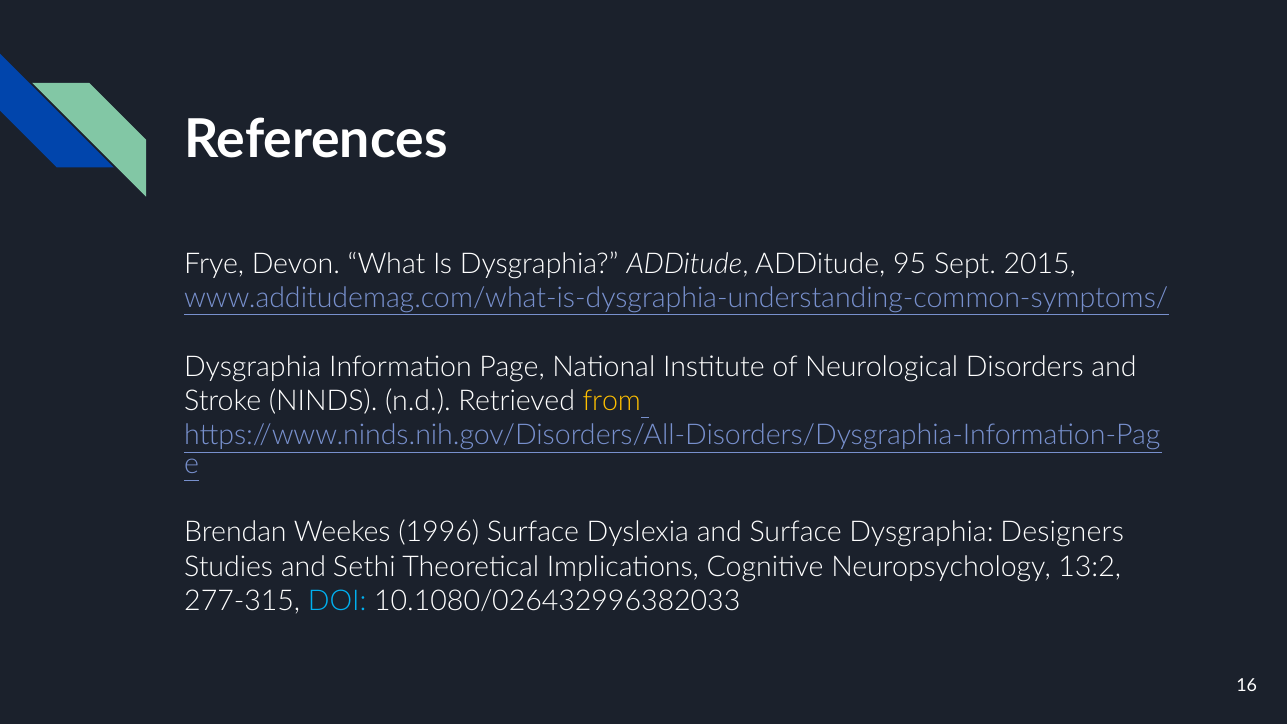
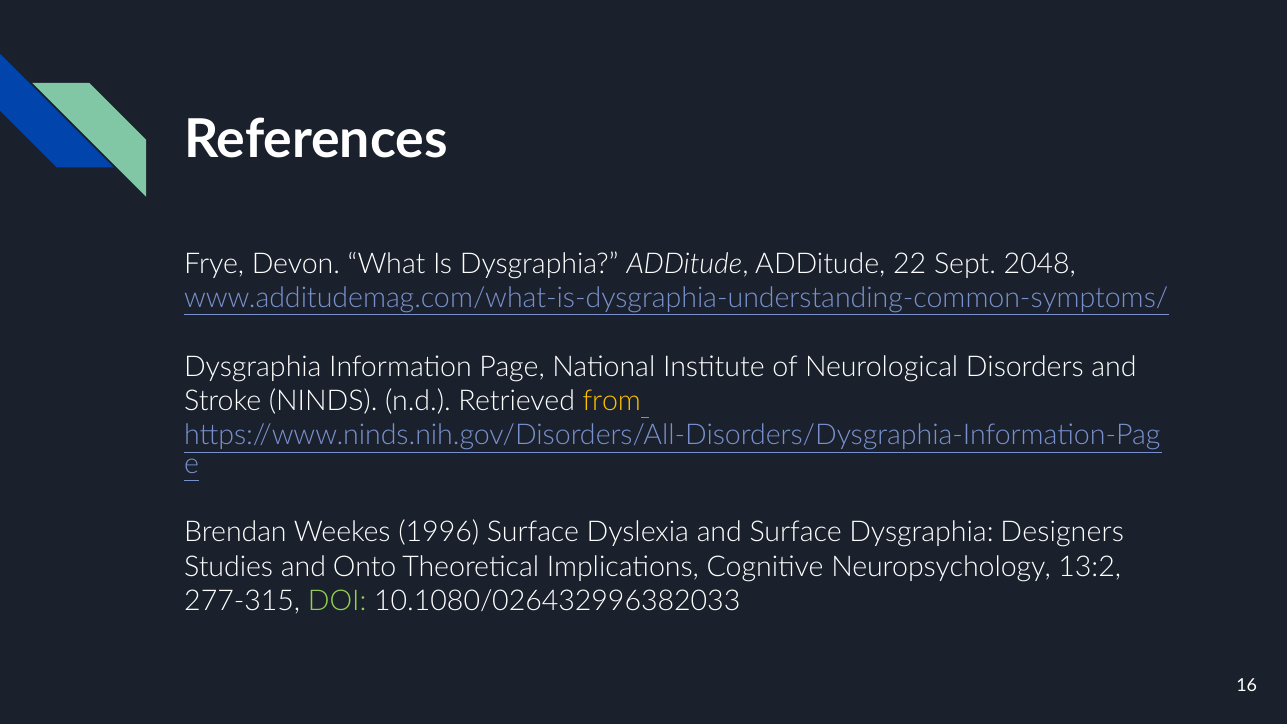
95: 95 -> 22
2015: 2015 -> 2048
Sethi: Sethi -> Onto
DOI colour: light blue -> light green
